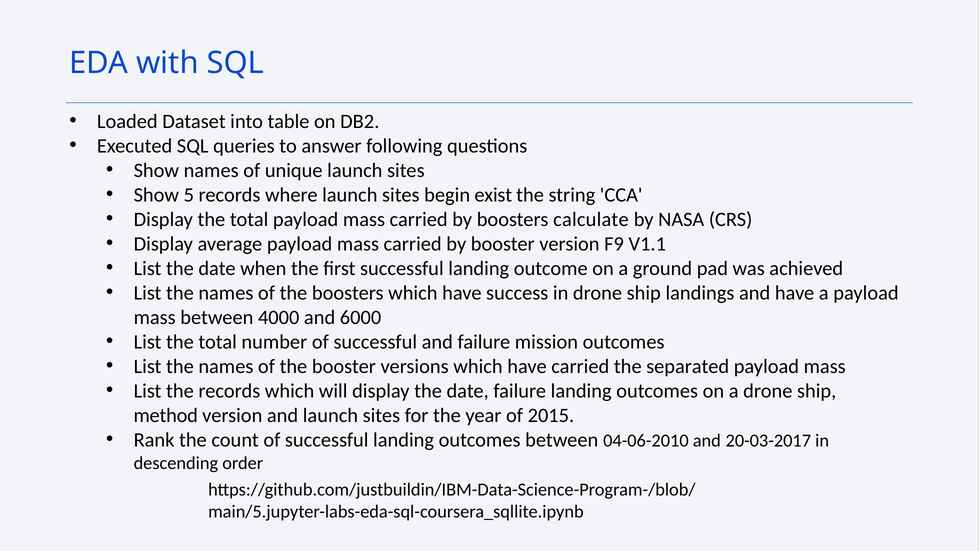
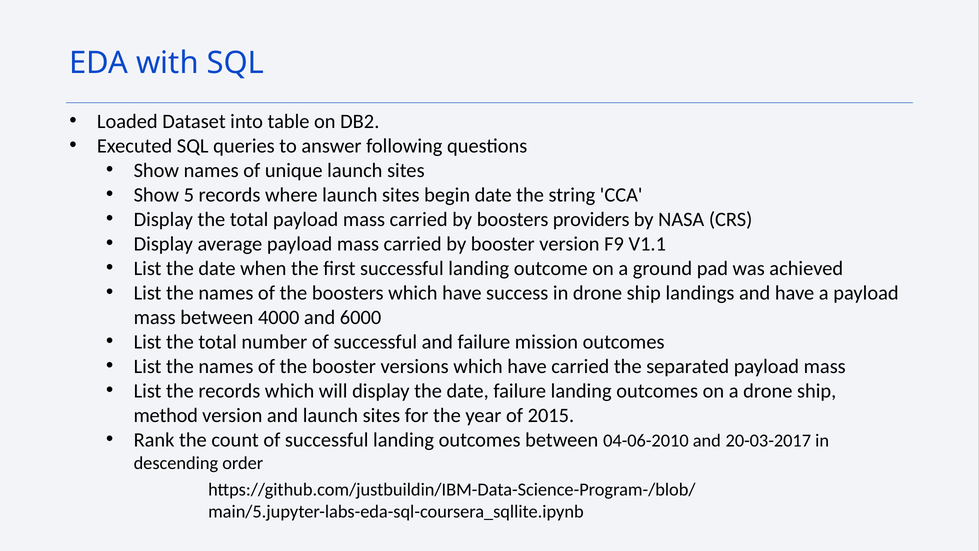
begin exist: exist -> date
calculate: calculate -> providers
